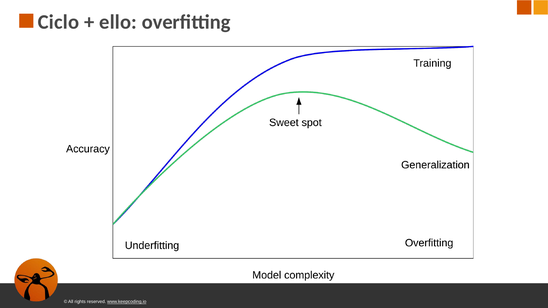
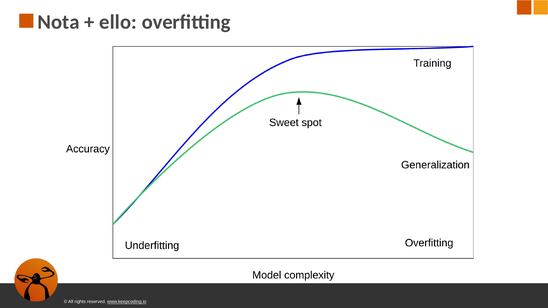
Ciclo: Ciclo -> Nota
